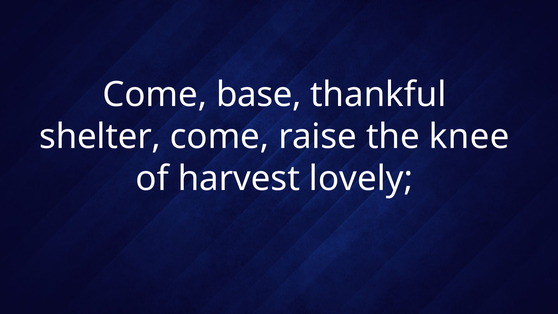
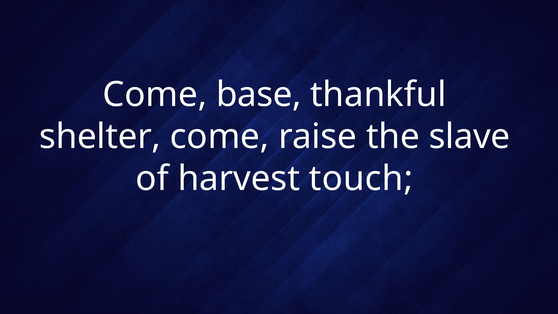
knee: knee -> slave
lovely: lovely -> touch
